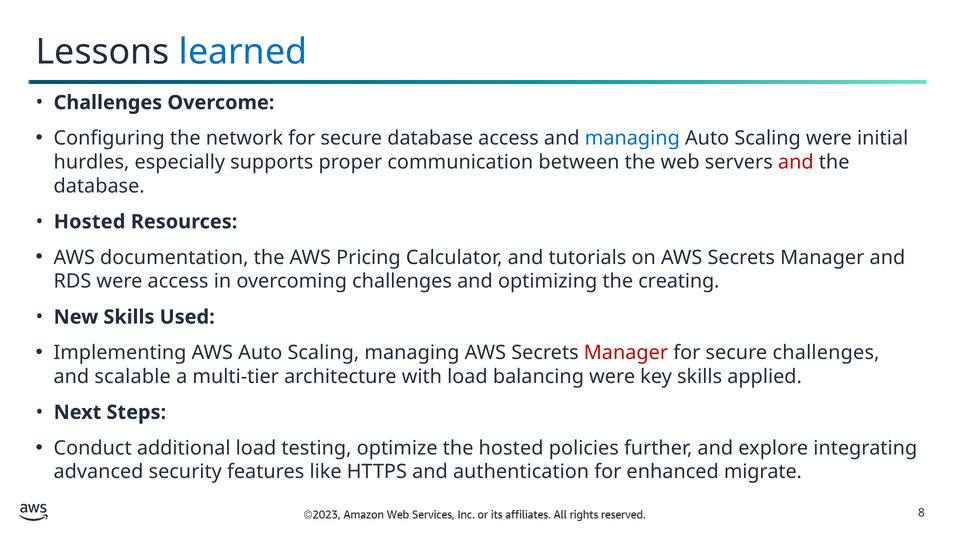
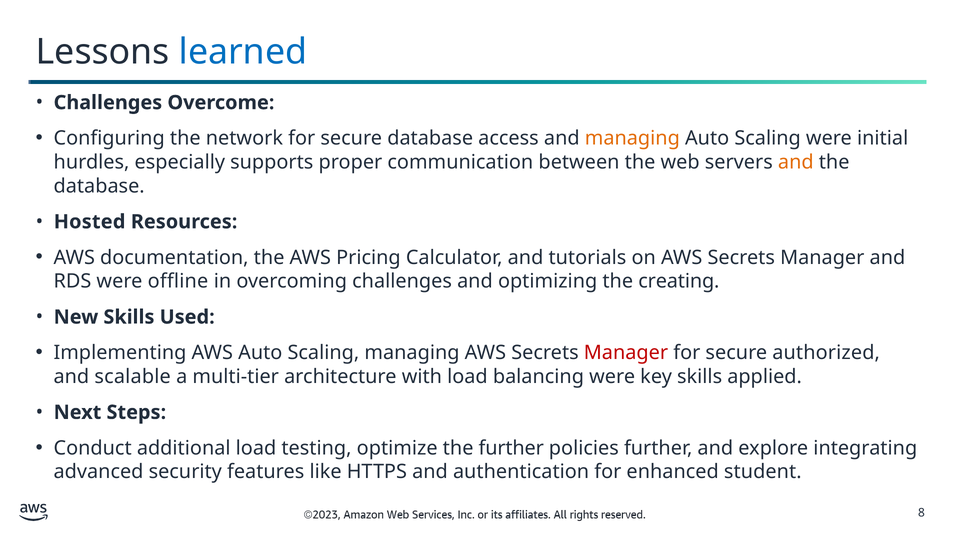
managing at (632, 138) colour: blue -> orange
and at (796, 162) colour: red -> orange
were access: access -> offline
secure challenges: challenges -> authorized
the hosted: hosted -> further
migrate: migrate -> student
